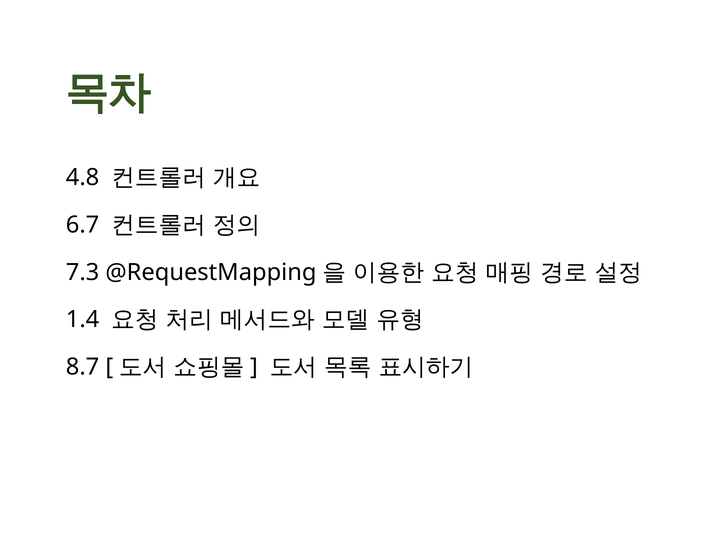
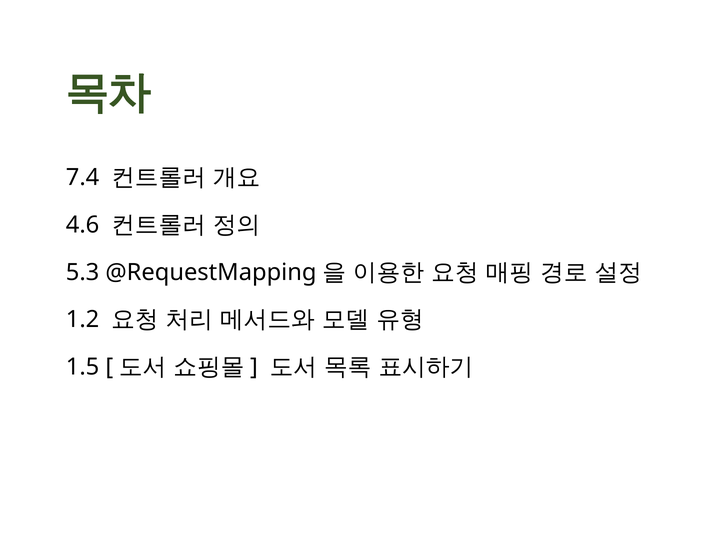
4.8: 4.8 -> 7.4
6.7: 6.7 -> 4.6
7.3: 7.3 -> 5.3
1.4: 1.4 -> 1.2
8.7: 8.7 -> 1.5
